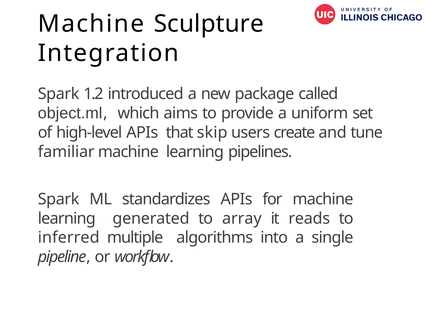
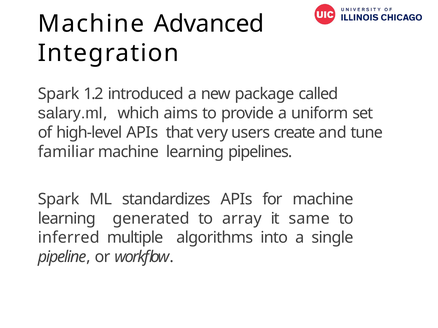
Sculpture: Sculpture -> Advanced
object.ml: object.ml -> salary.ml
skip: skip -> very
reads: reads -> same
